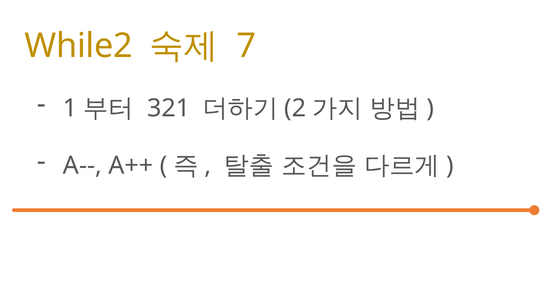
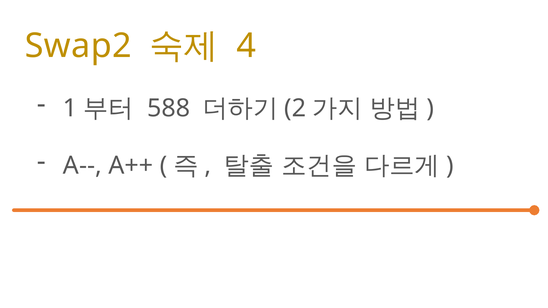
While2: While2 -> Swap2
7: 7 -> 4
321: 321 -> 588
